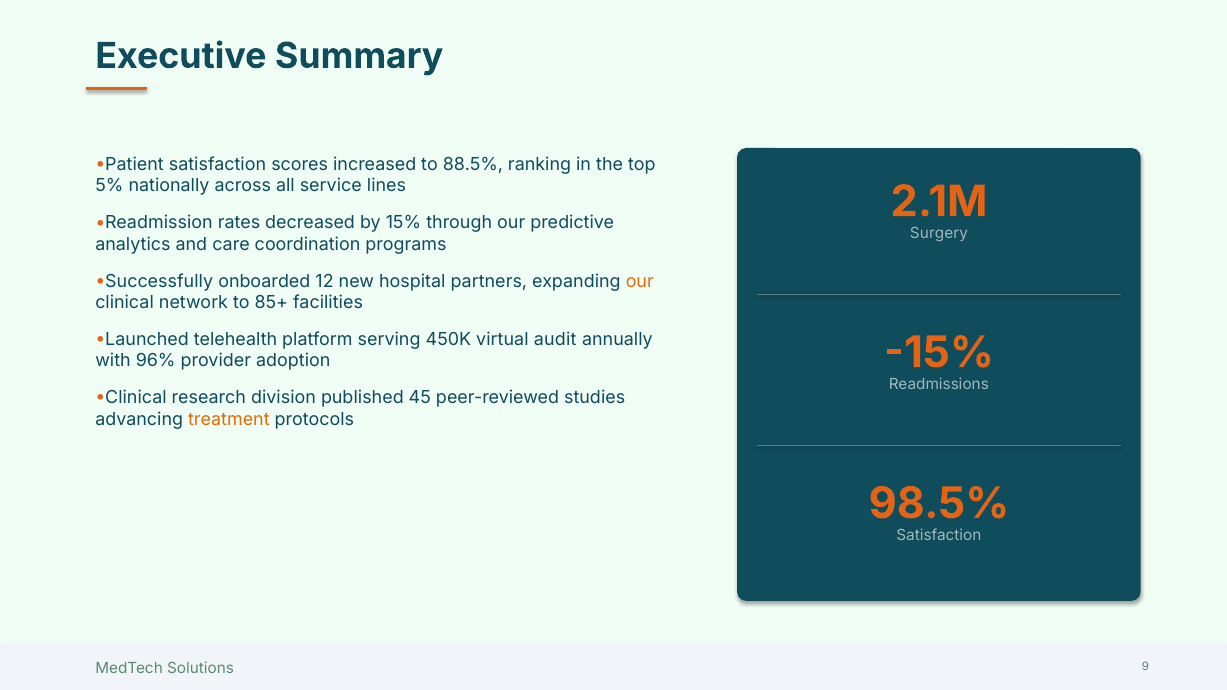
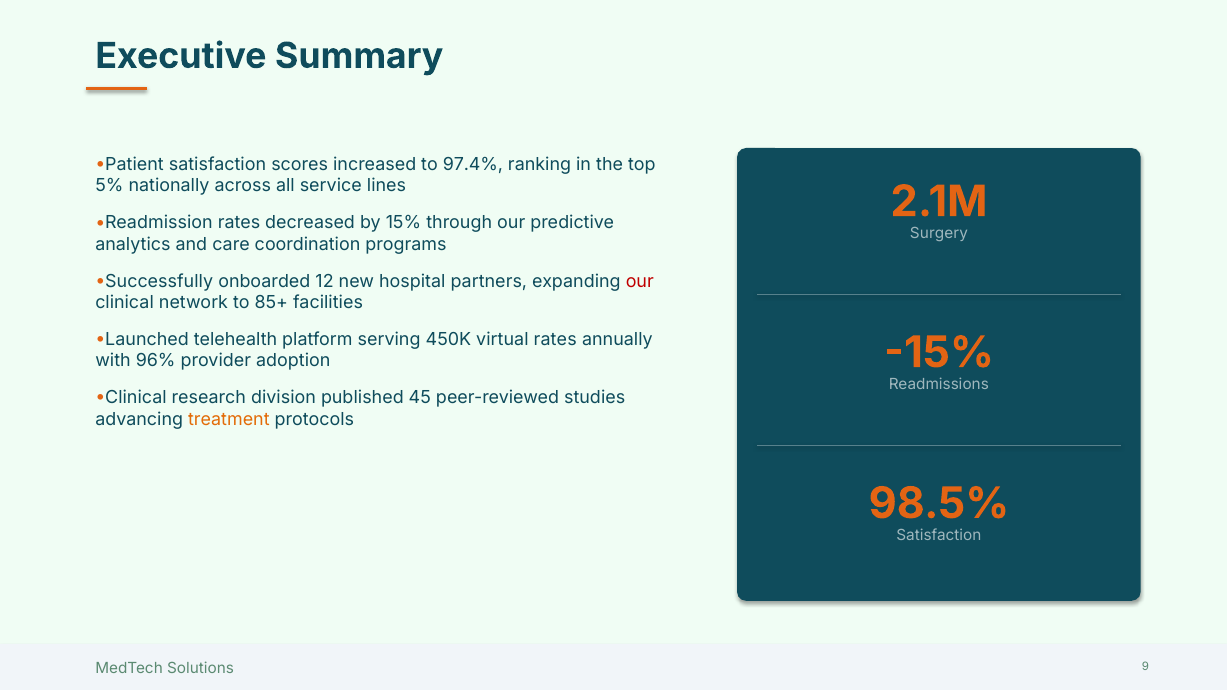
88.5%: 88.5% -> 97.4%
our at (640, 281) colour: orange -> red
virtual audit: audit -> rates
